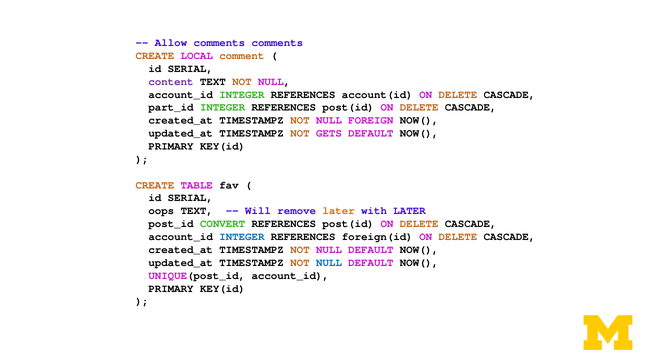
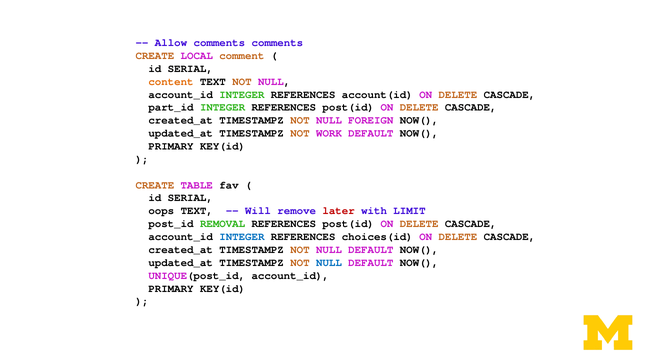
content colour: purple -> orange
GETS: GETS -> WORK
later at (339, 211) colour: orange -> red
with LATER: LATER -> LIMIT
CONVERT: CONVERT -> REMOVAL
foreign(id: foreign(id -> choices(id
